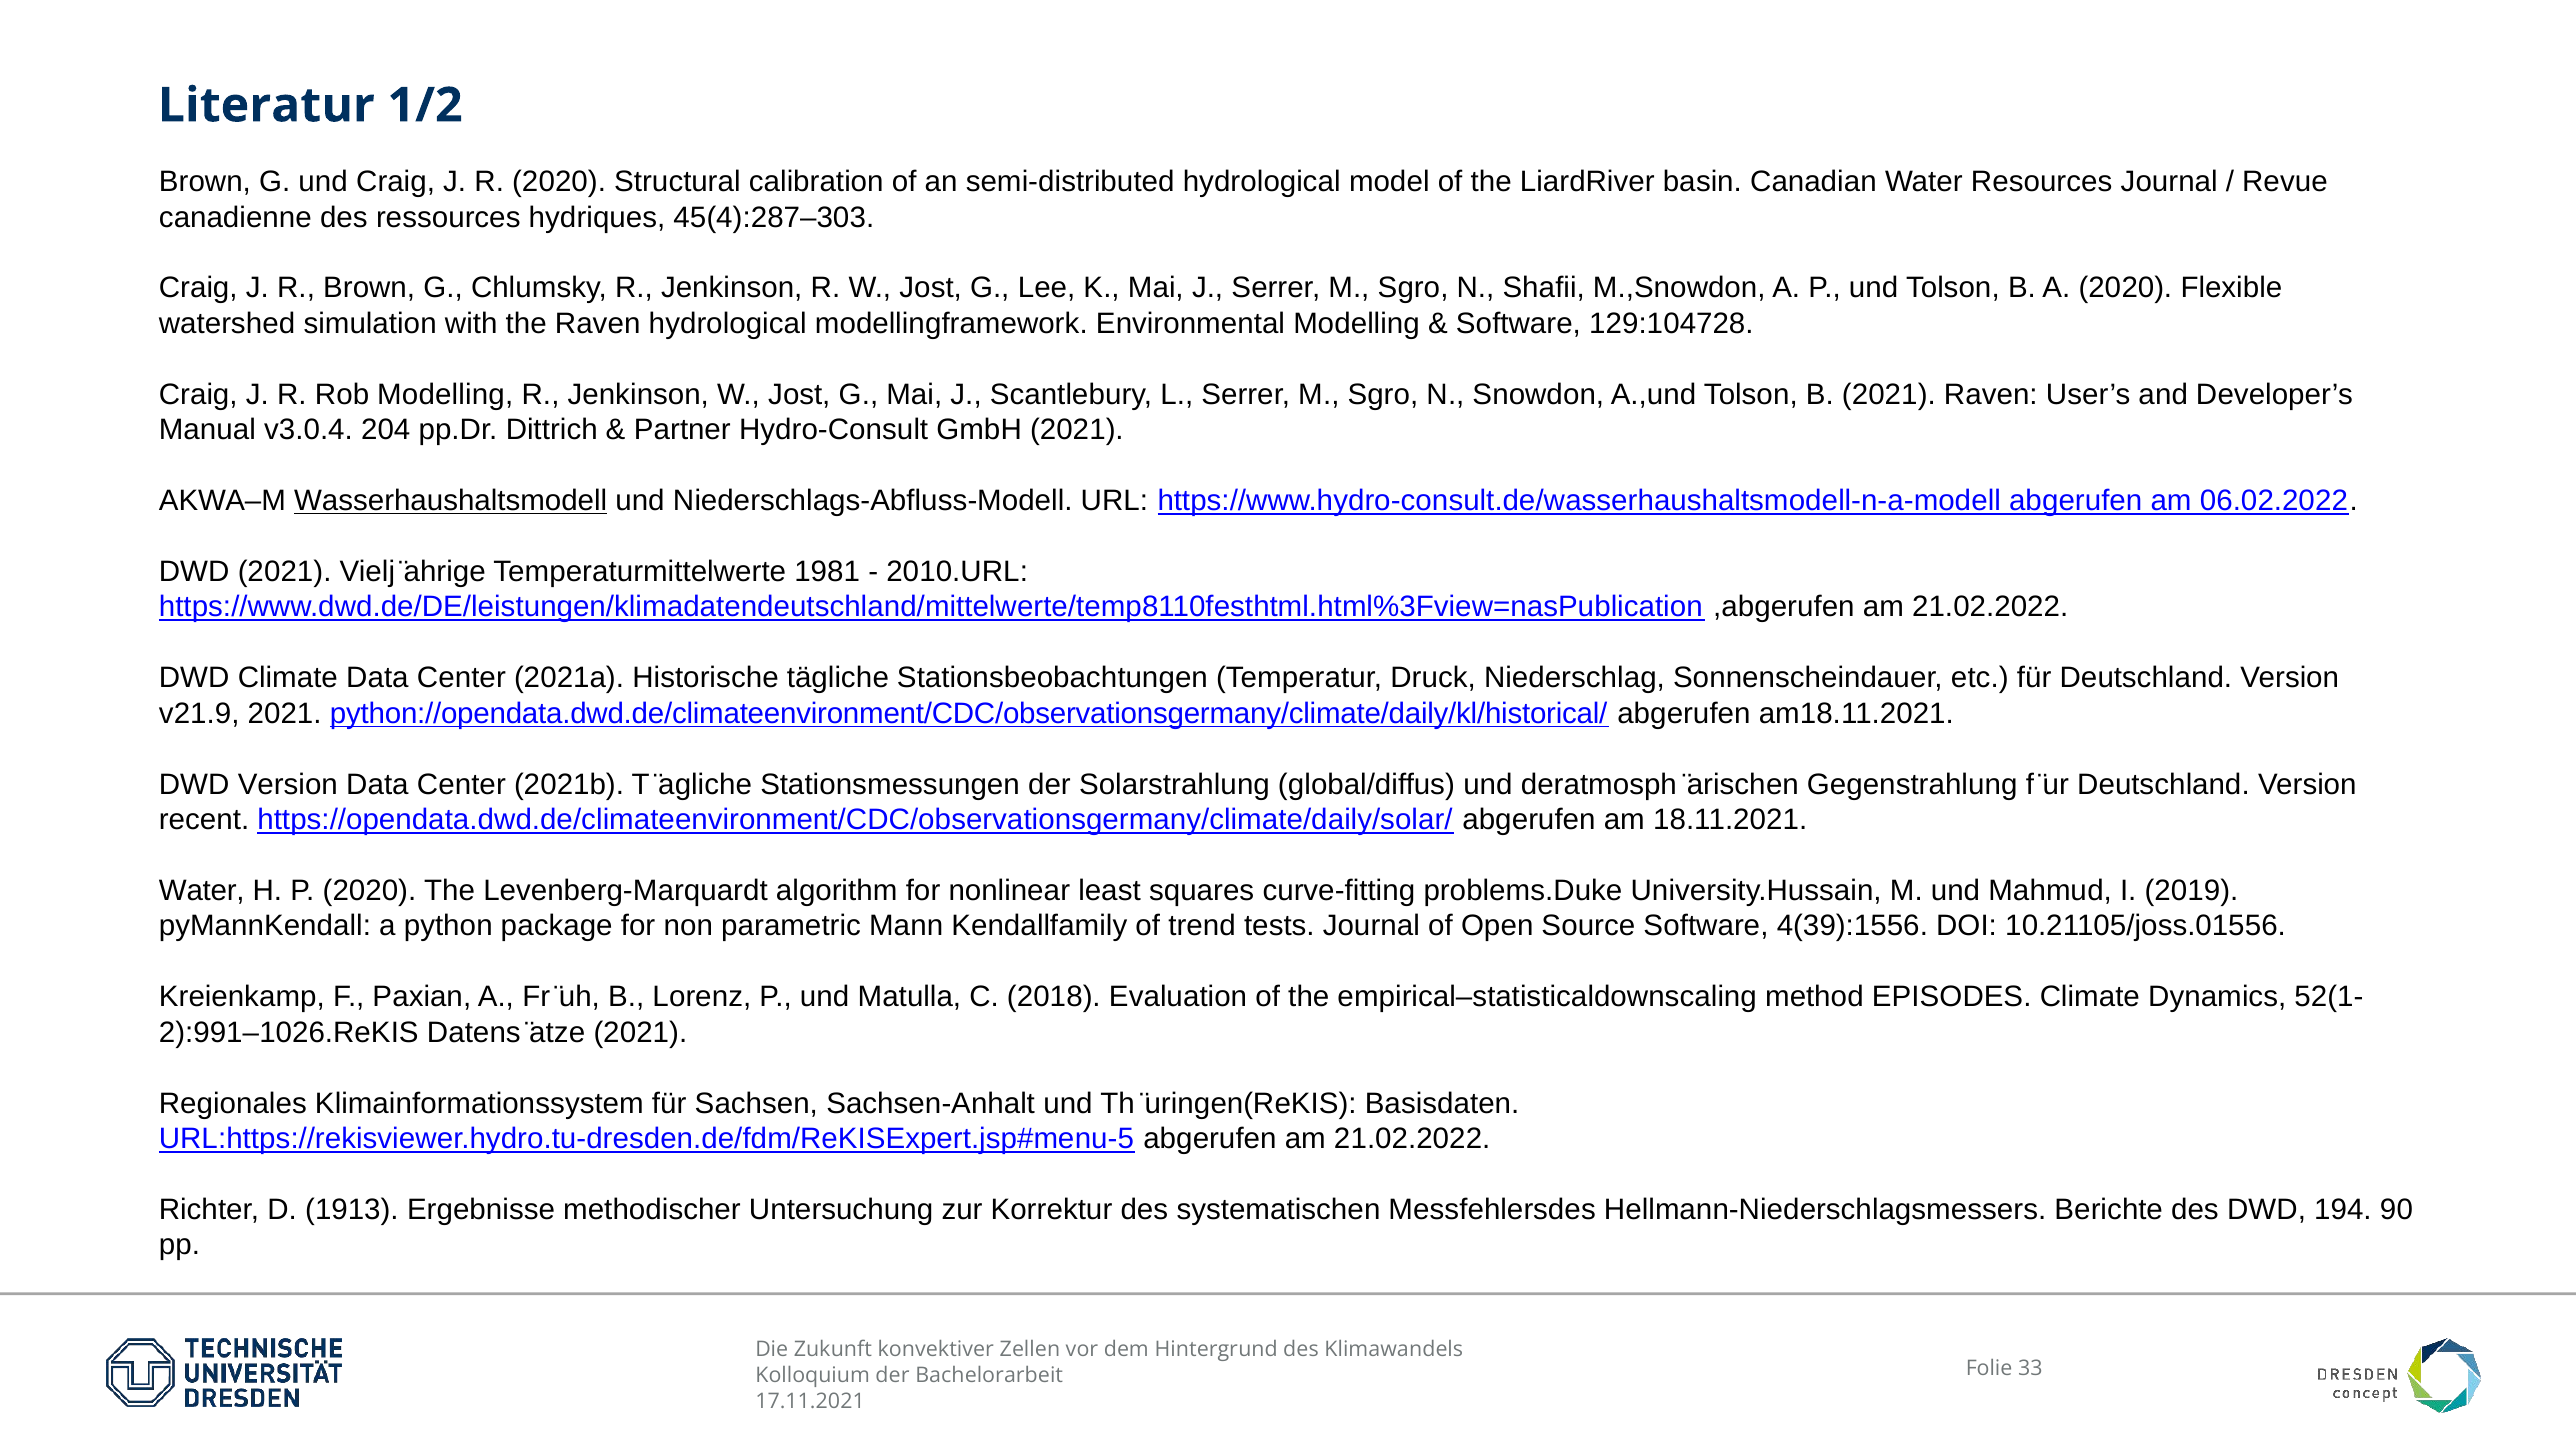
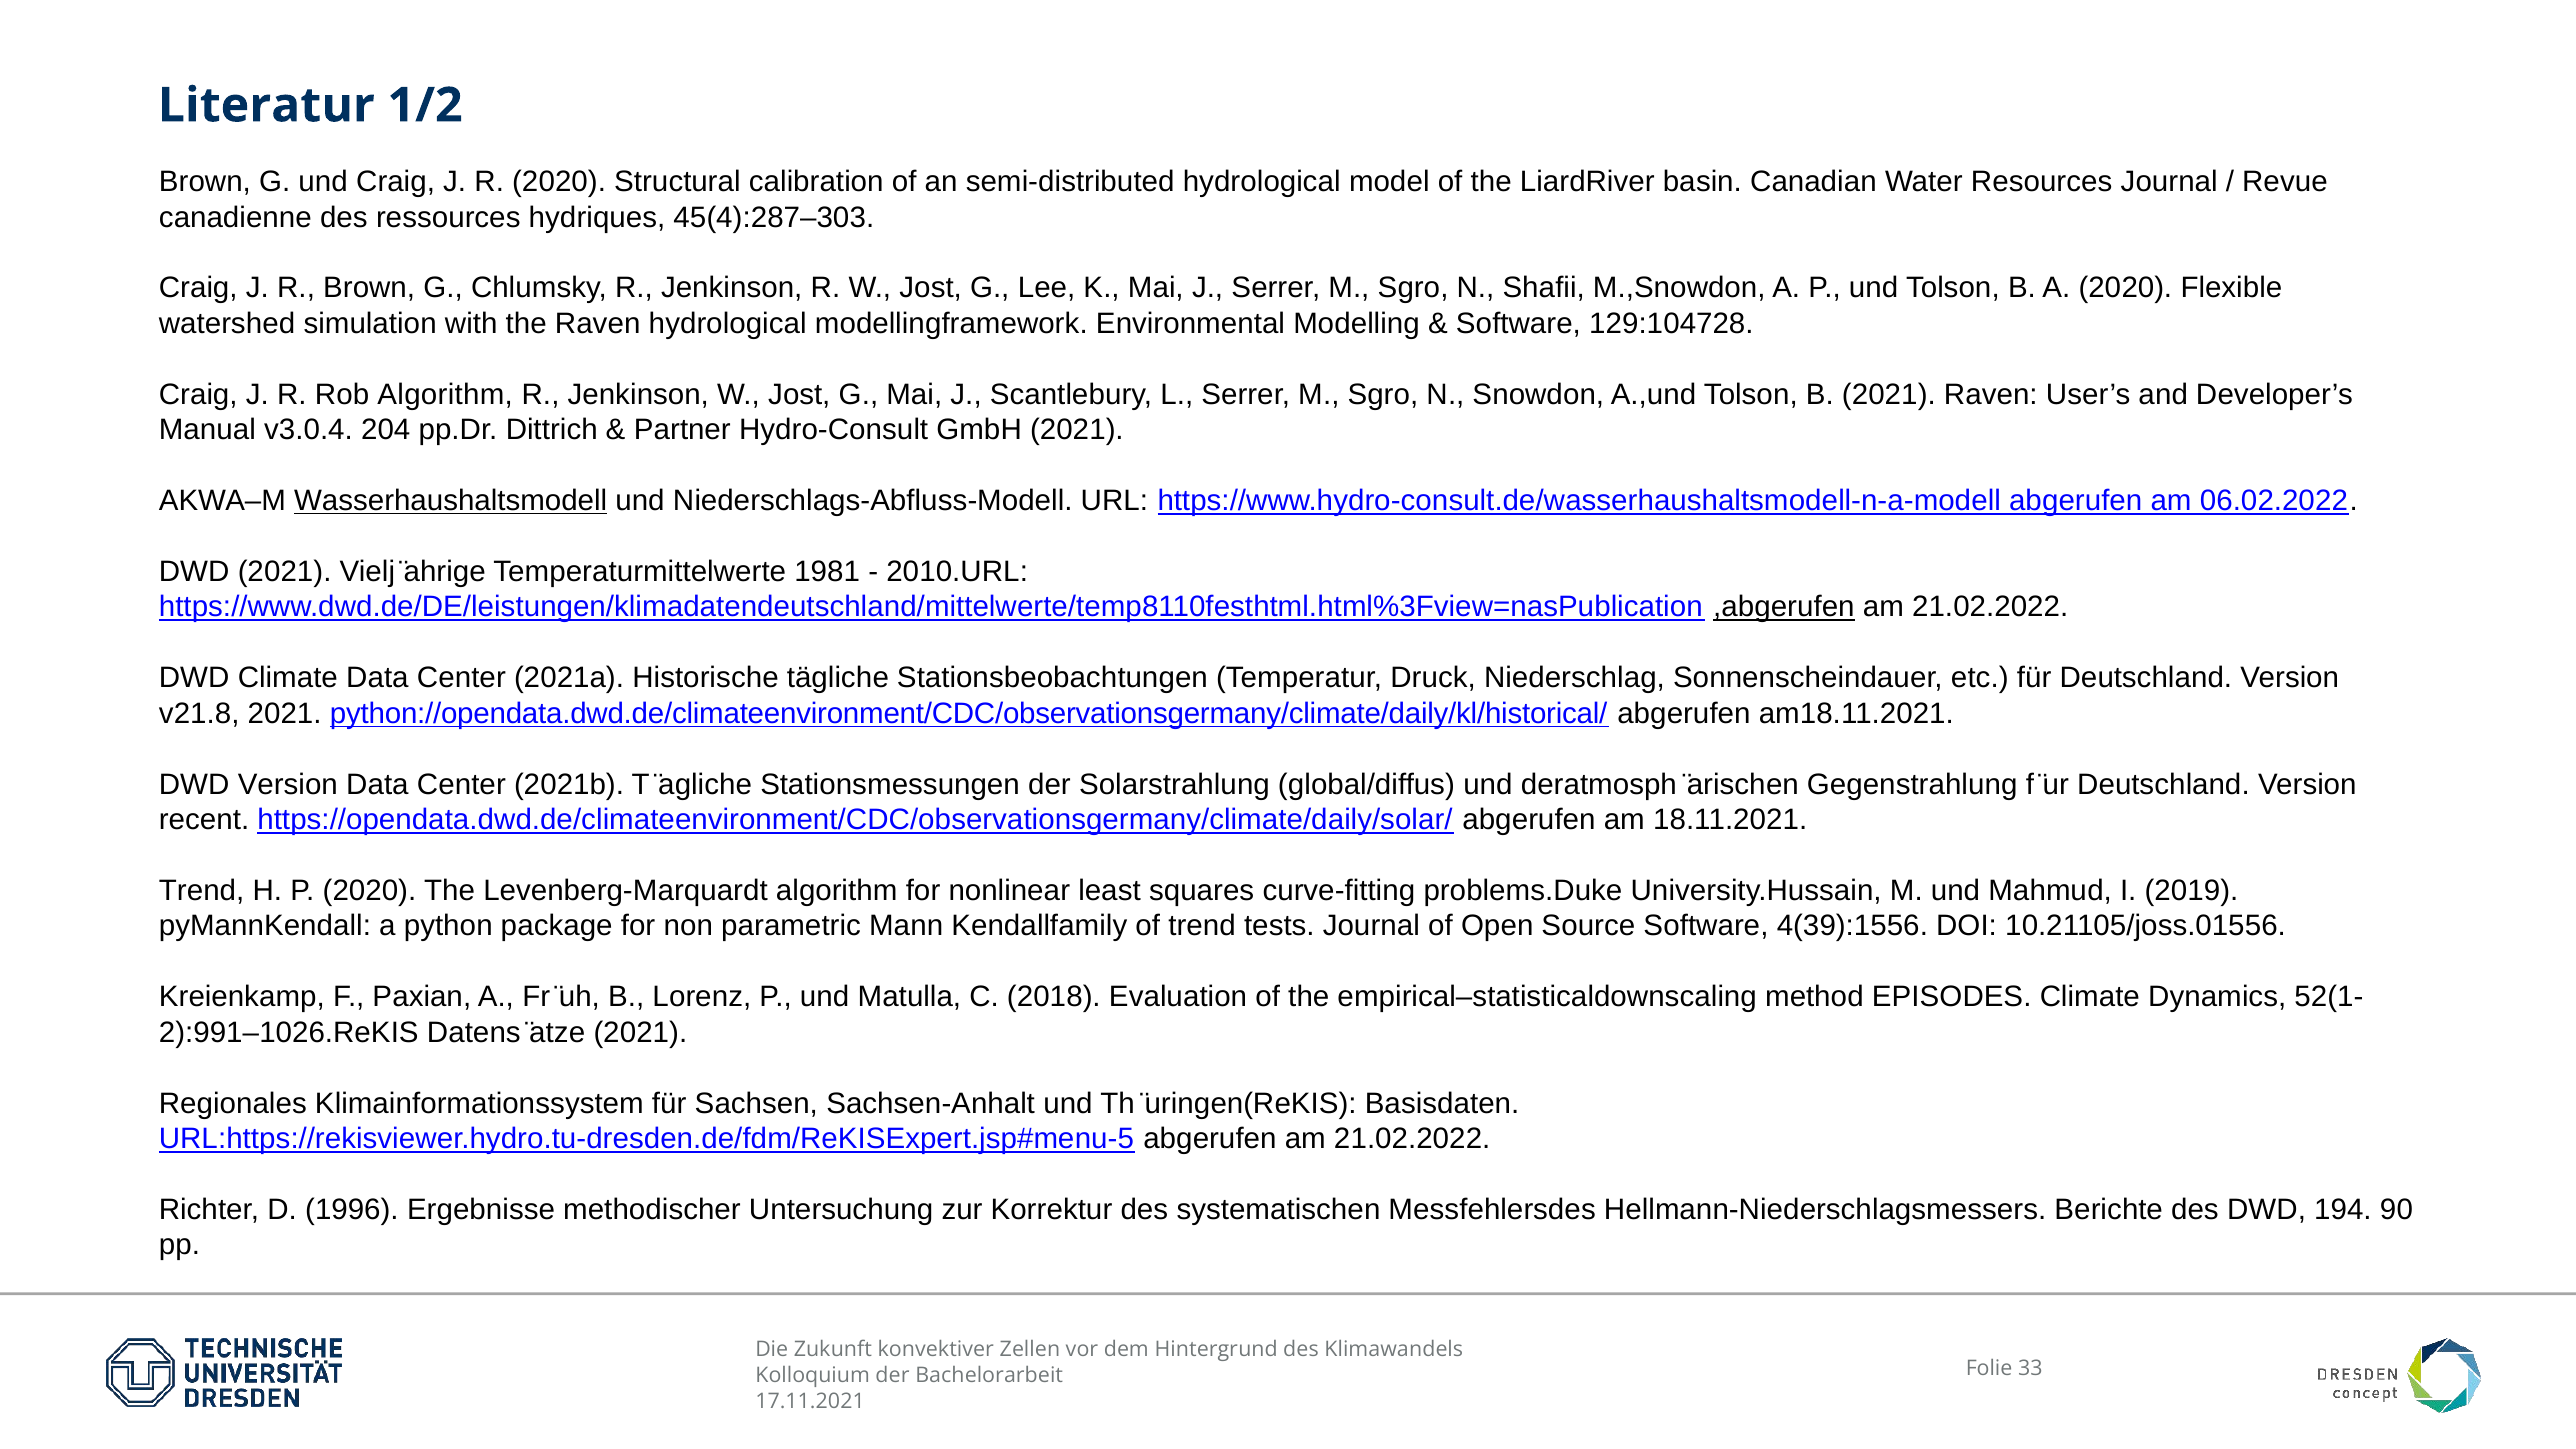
Rob Modelling: Modelling -> Algorithm
,abgerufen underline: none -> present
v21.9: v21.9 -> v21.8
Water at (202, 891): Water -> Trend
1913: 1913 -> 1996
